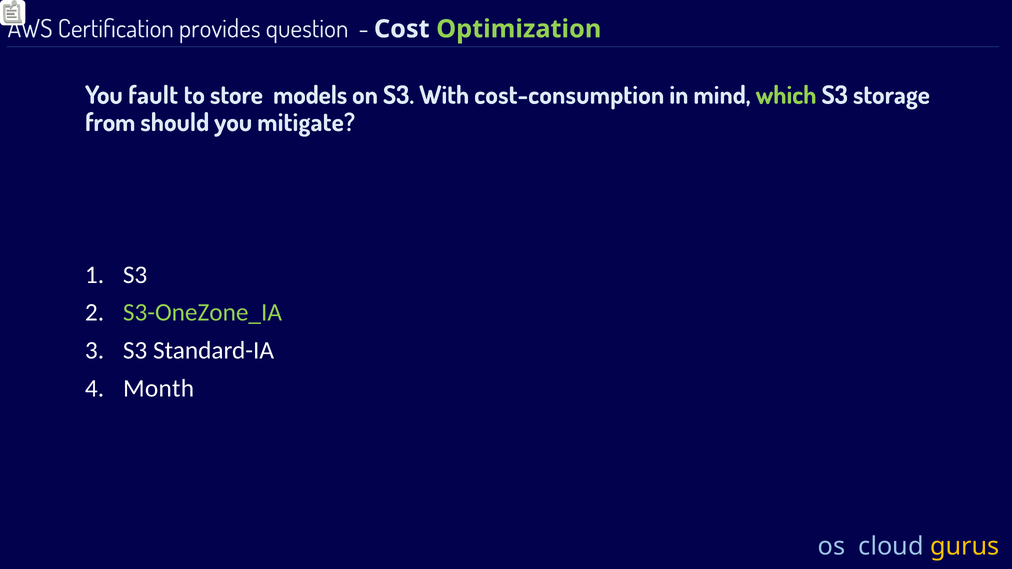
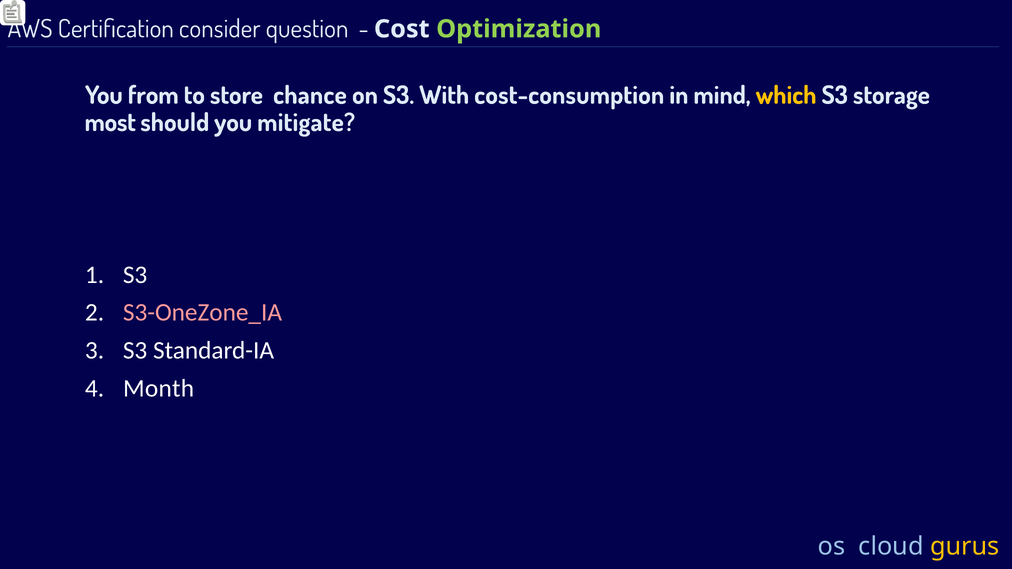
provides: provides -> consider
fault: fault -> from
models: models -> chance
which colour: light green -> yellow
from: from -> most
S3-OneZone_IA colour: light green -> pink
